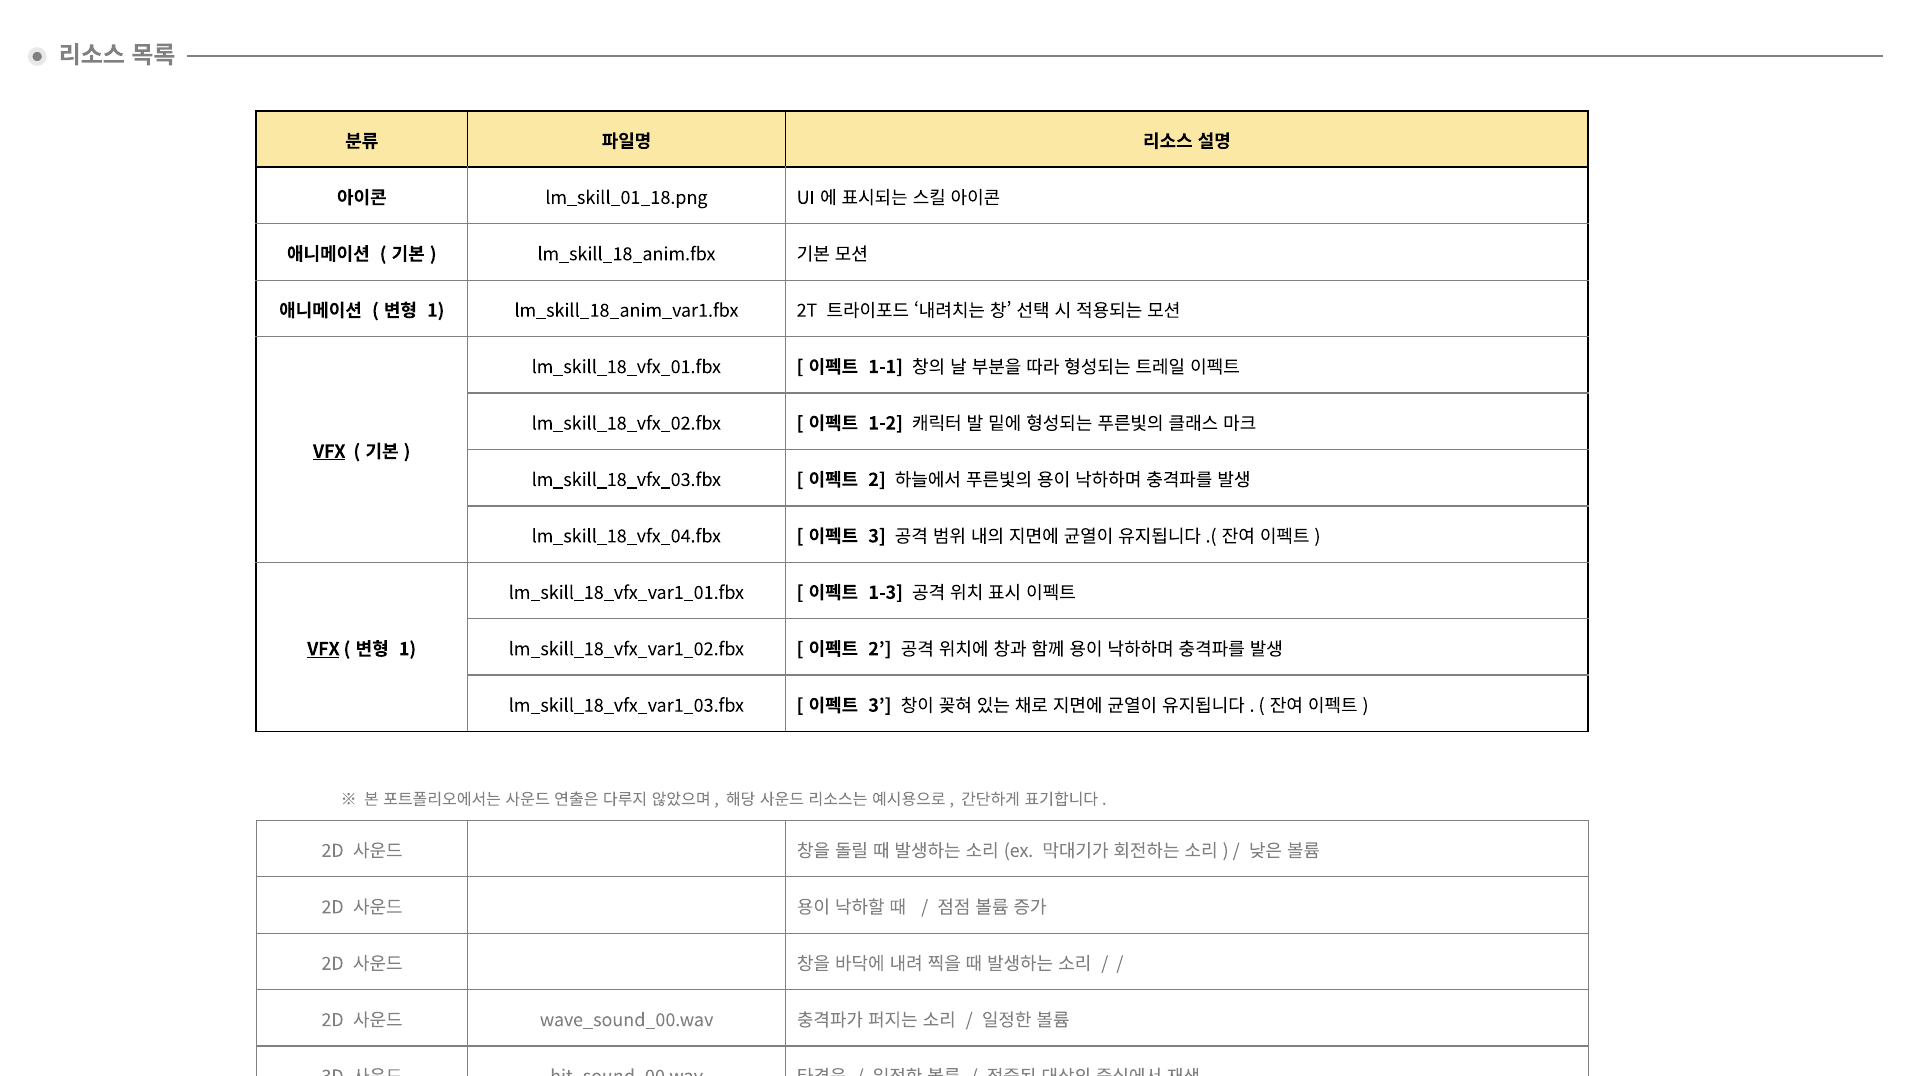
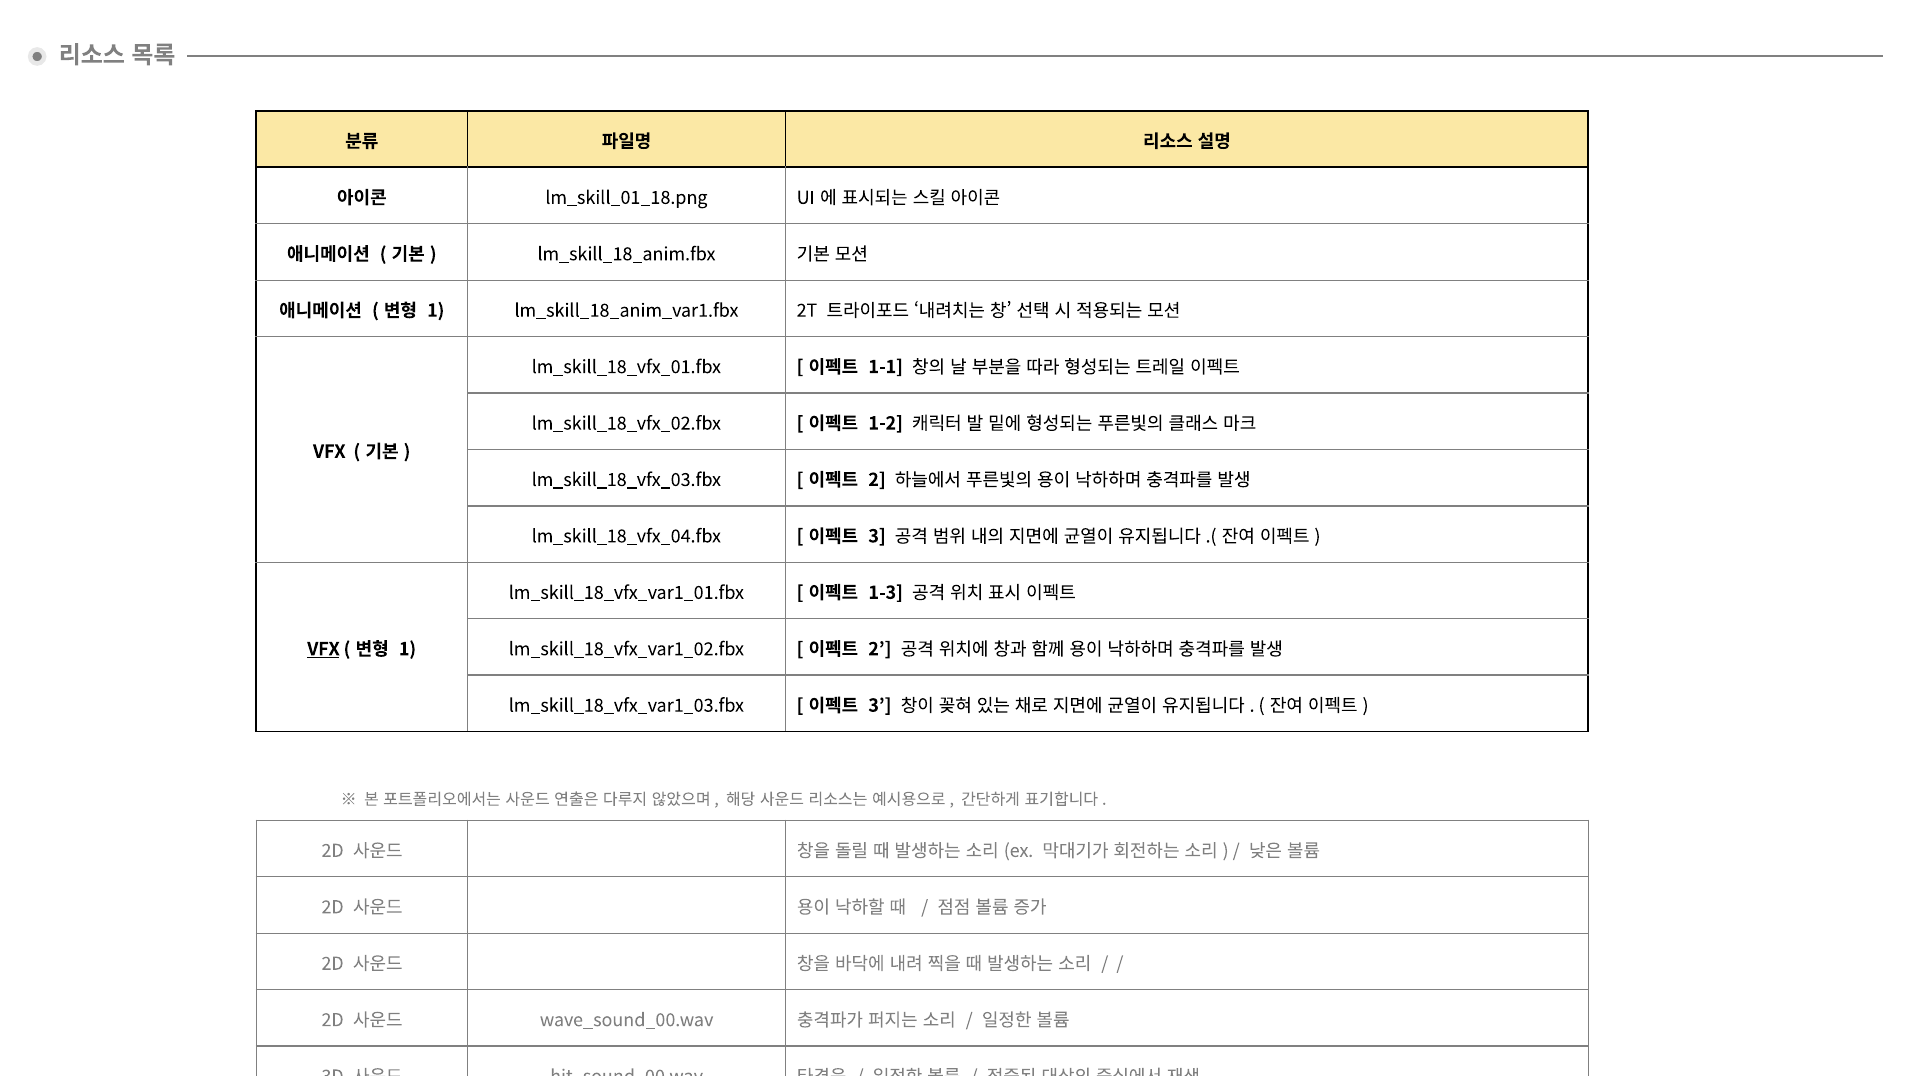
VFX at (329, 452) underline: present -> none
